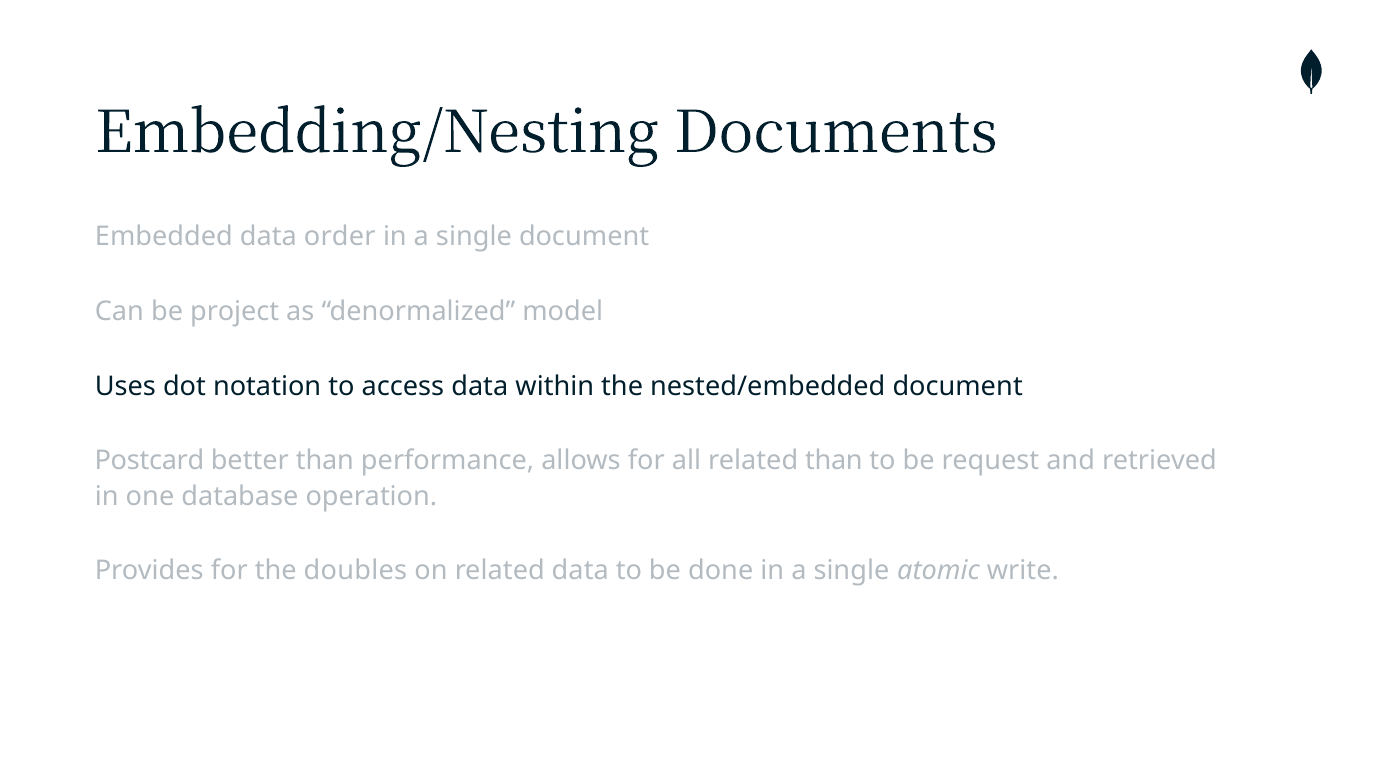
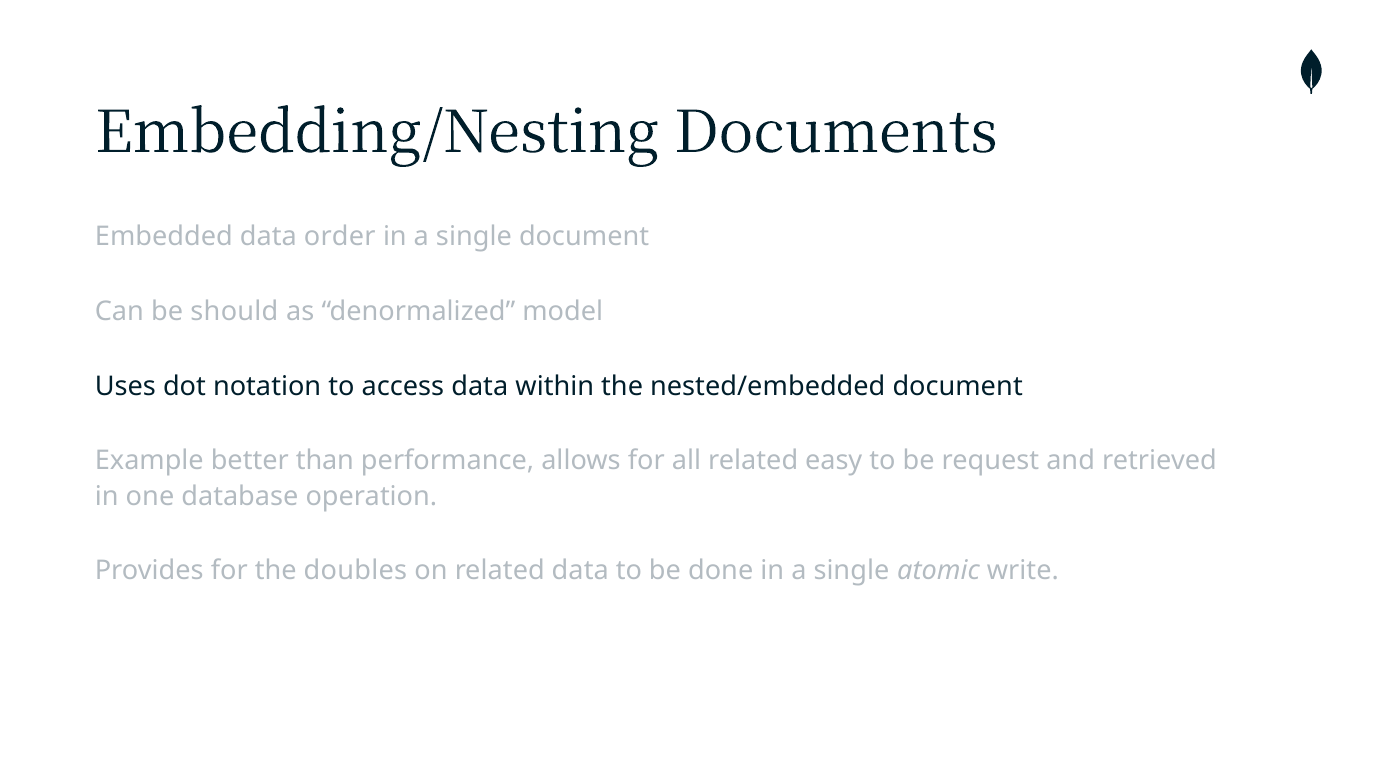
project: project -> should
Postcard: Postcard -> Example
related than: than -> easy
